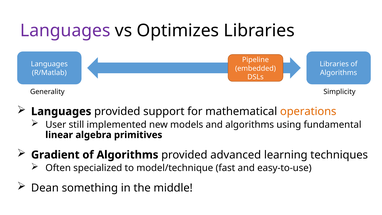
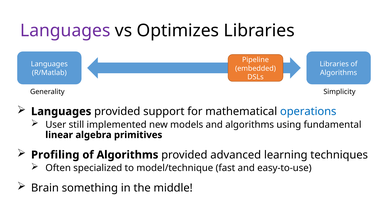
operations colour: orange -> blue
Gradient: Gradient -> Profiling
Dean: Dean -> Brain
